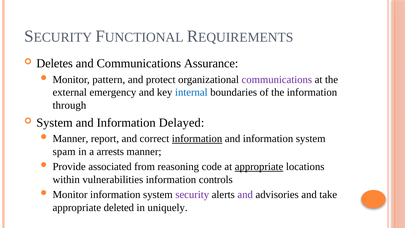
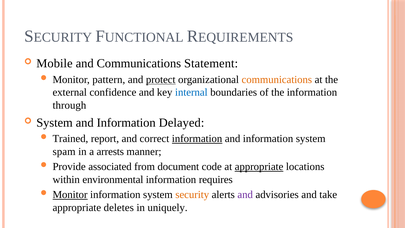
Deletes: Deletes -> Mobile
Assurance: Assurance -> Statement
protect underline: none -> present
communications at (277, 80) colour: purple -> orange
emergency: emergency -> confidence
Manner at (70, 139): Manner -> Trained
reasoning: reasoning -> document
vulnerabilities: vulnerabilities -> environmental
controls: controls -> requires
Monitor at (70, 195) underline: none -> present
security colour: purple -> orange
deleted: deleted -> deletes
